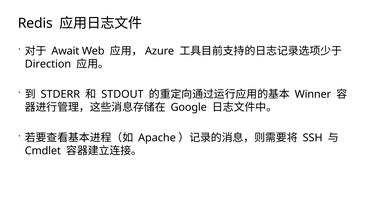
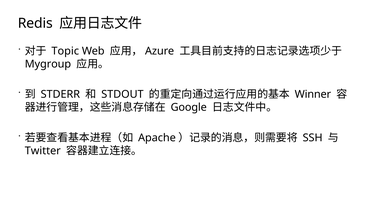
Await: Await -> Topic
Direction: Direction -> Mygroup
Cmdlet: Cmdlet -> Twitter
